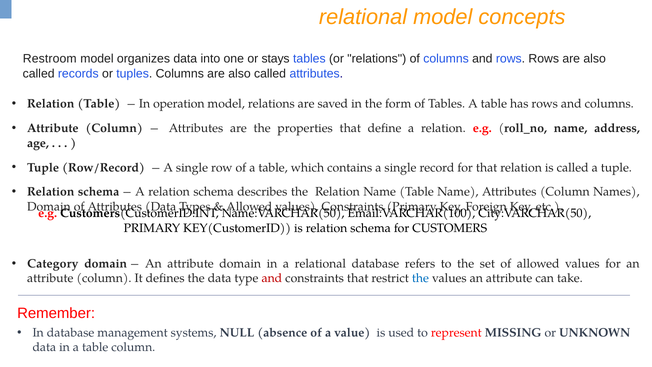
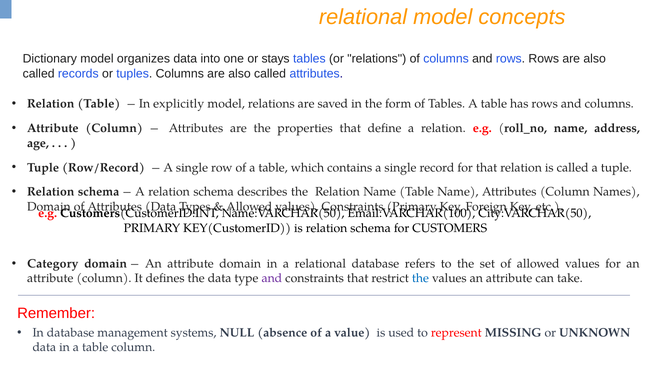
Restroom: Restroom -> Dictionary
operation: operation -> explicitly
and at (272, 278) colour: red -> purple
